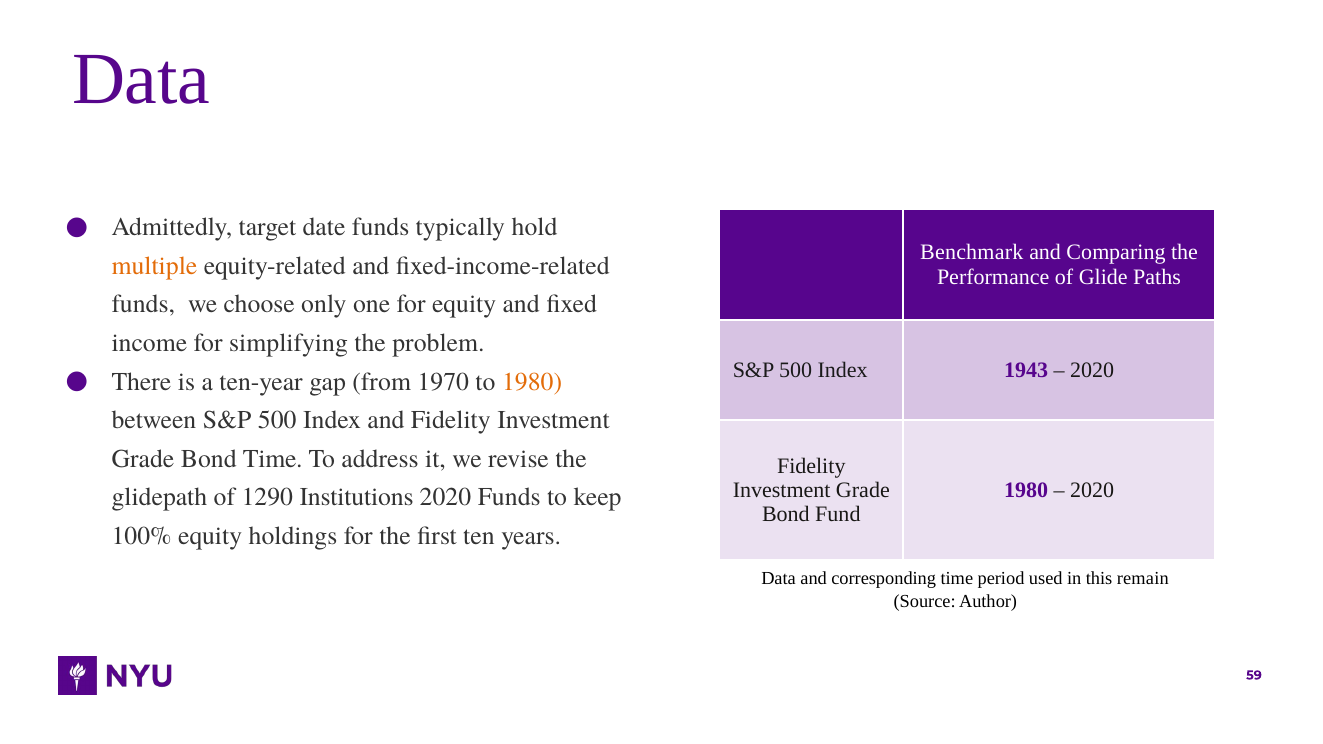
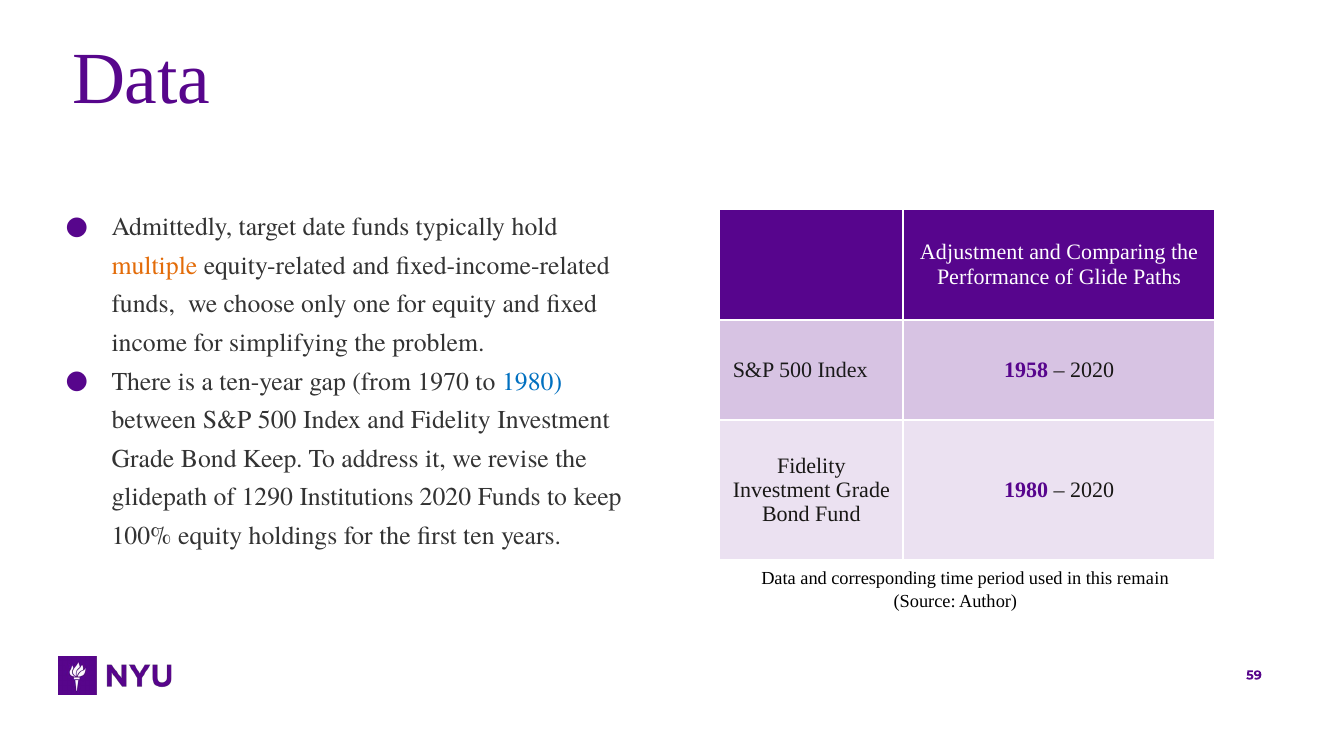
Benchmark: Benchmark -> Adjustment
1943: 1943 -> 1958
1980 at (532, 382) colour: orange -> blue
Bond Time: Time -> Keep
